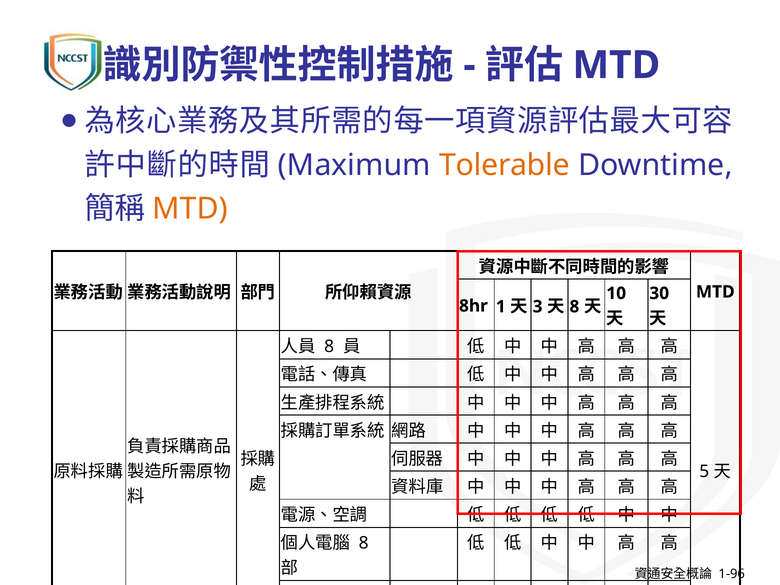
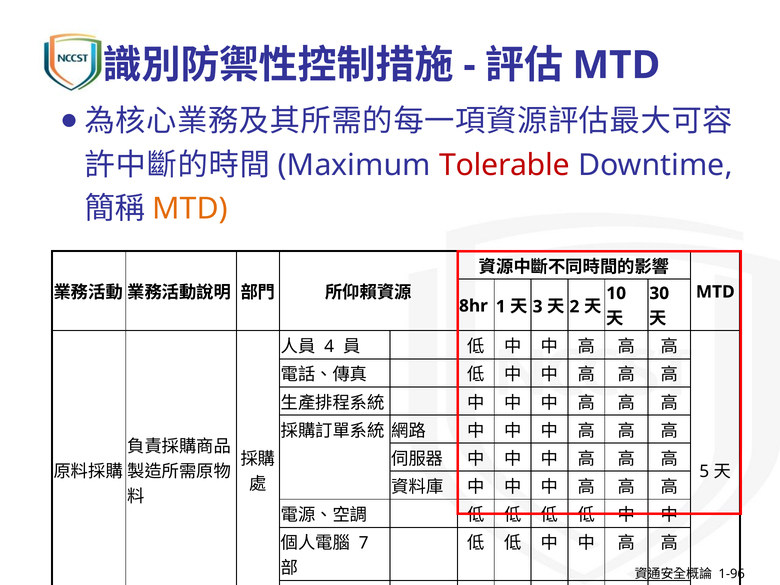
Tolerable colour: orange -> red
8 at (574, 307): 8 -> 2
8 at (329, 347): 8 -> 4
8 at (364, 543): 8 -> 7
